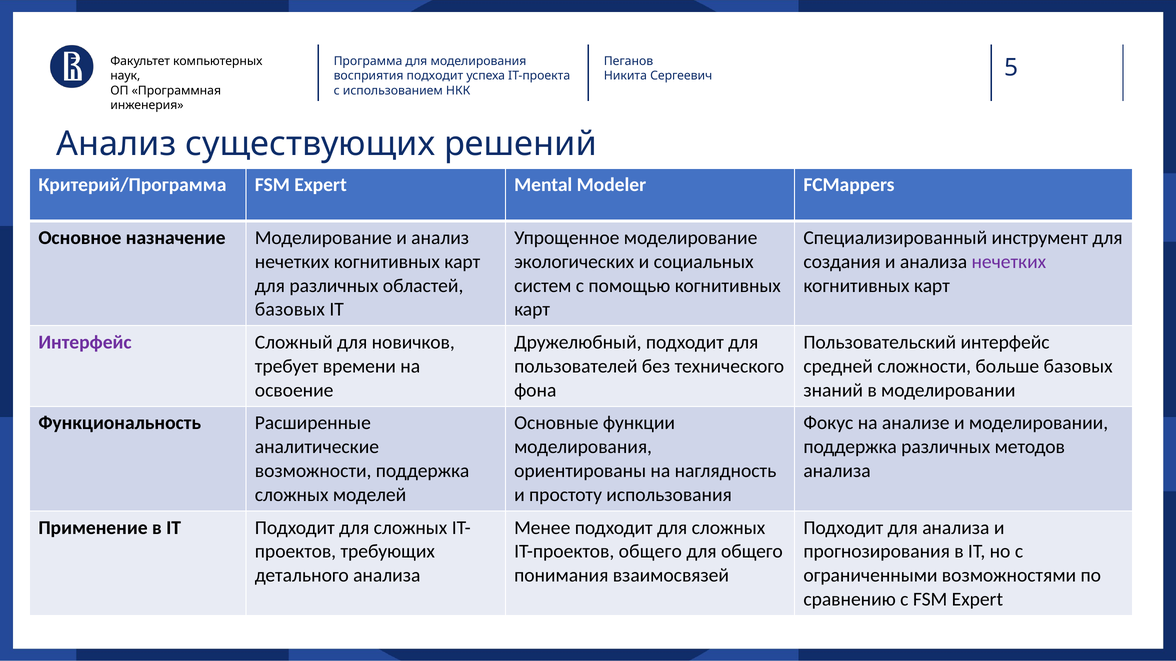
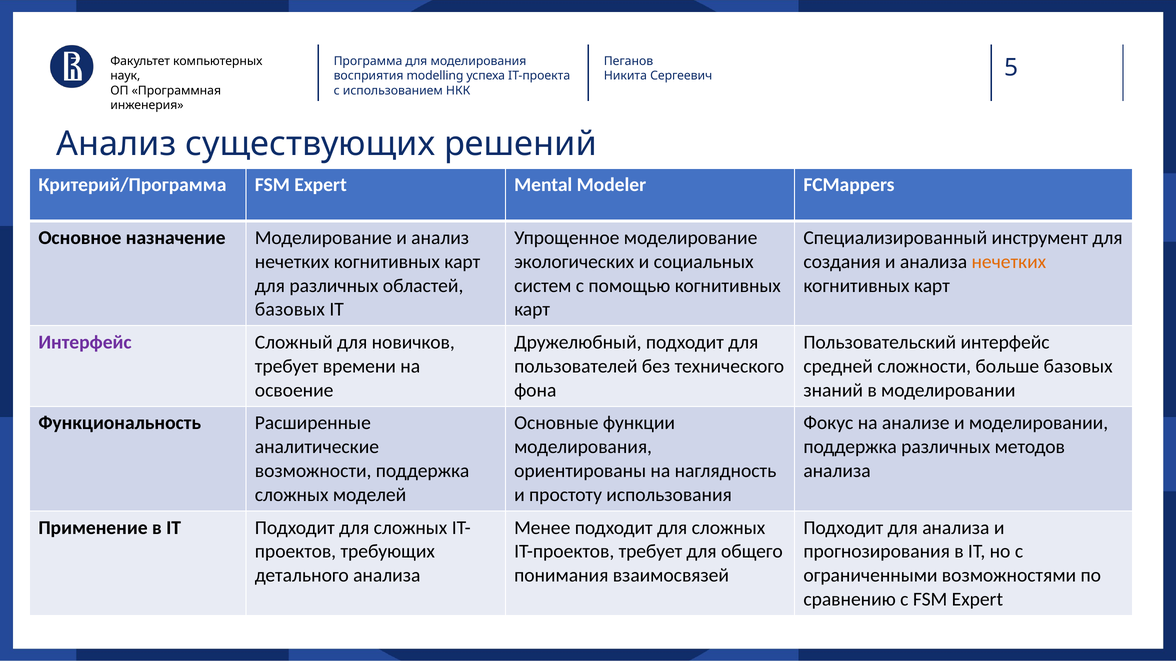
восприятия подходит: подходит -> modelling
нечетких at (1009, 262) colour: purple -> orange
IT-проектов общего: общего -> требует
